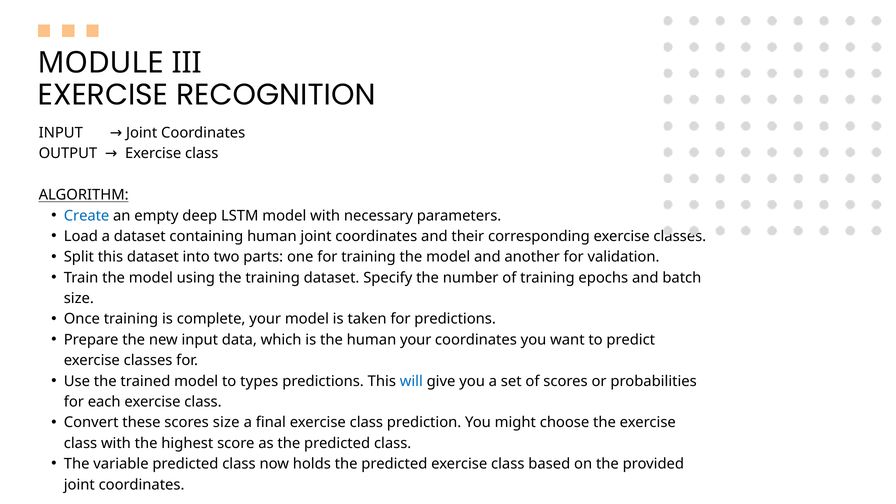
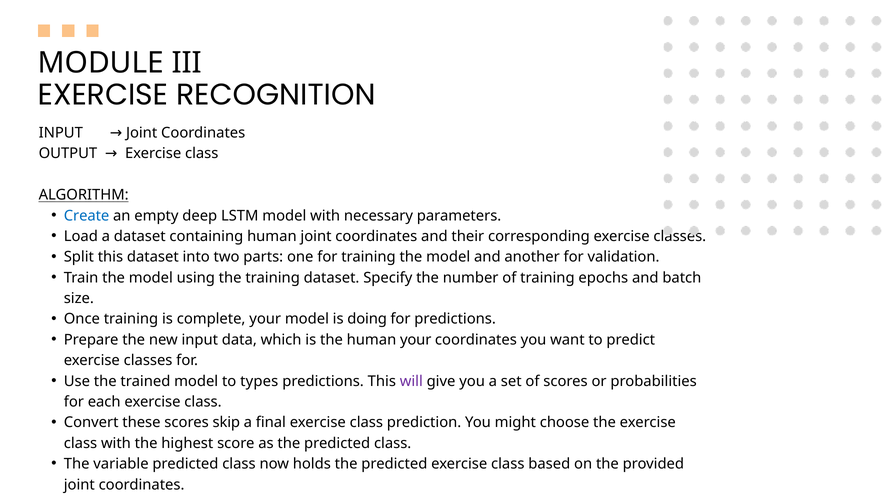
taken: taken -> doing
will colour: blue -> purple
scores size: size -> skip
